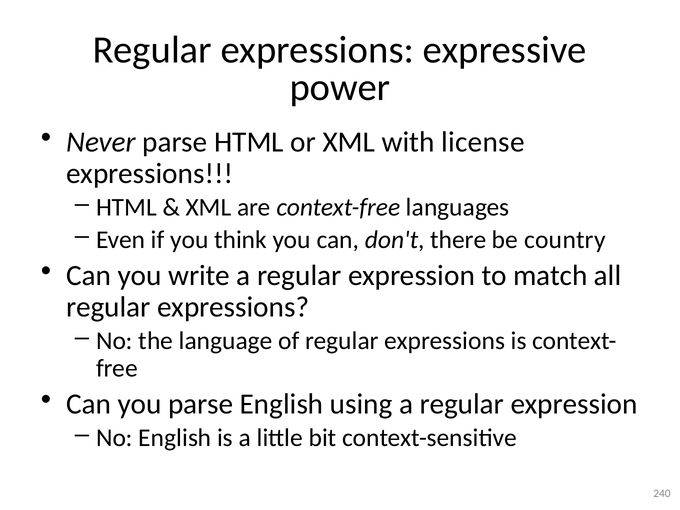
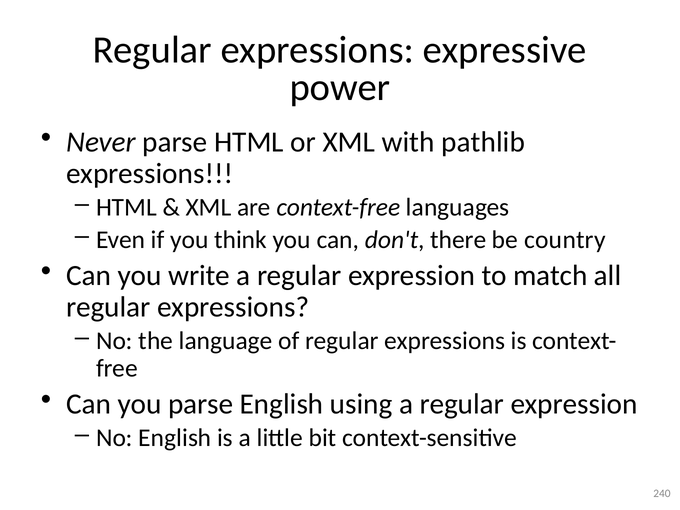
license: license -> pathlib
